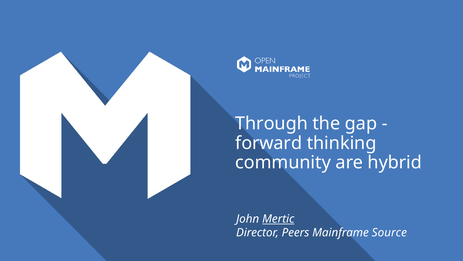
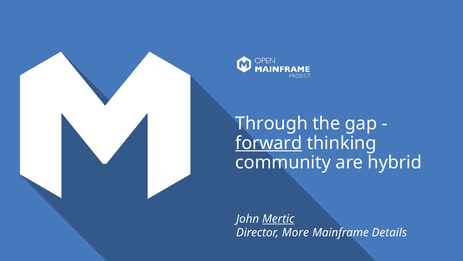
forward underline: none -> present
Peers: Peers -> More
Source: Source -> Details
